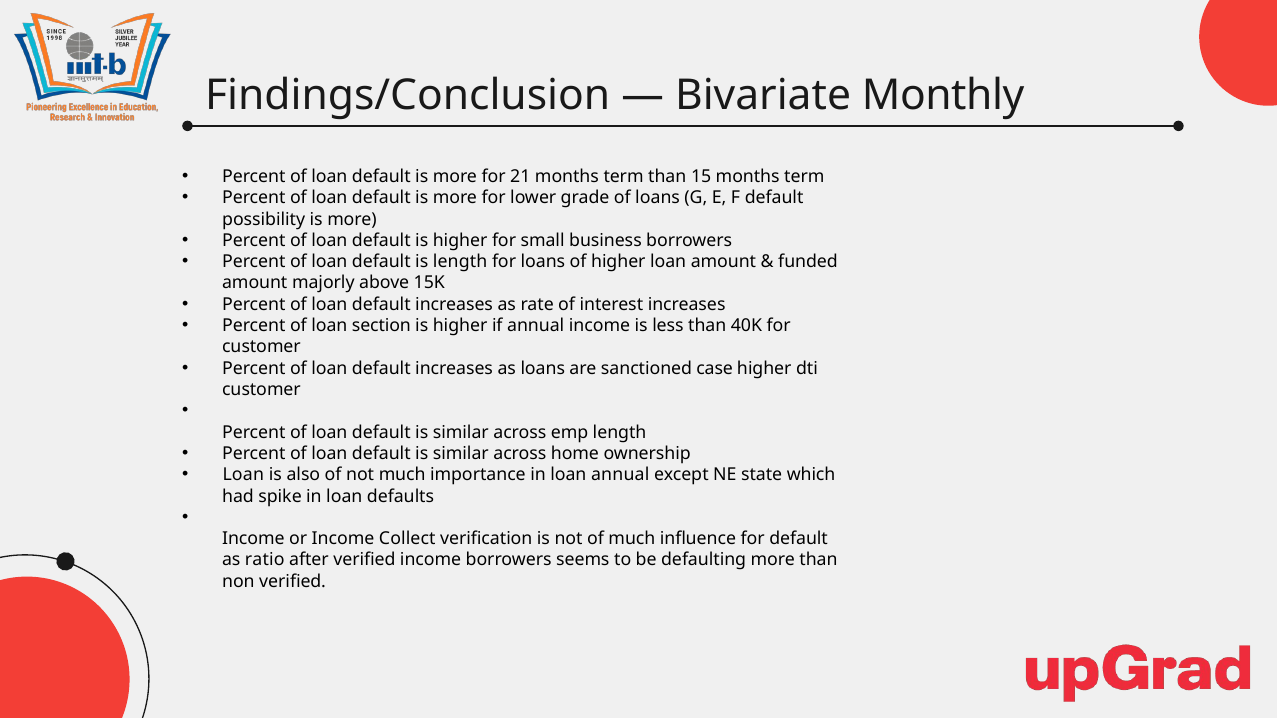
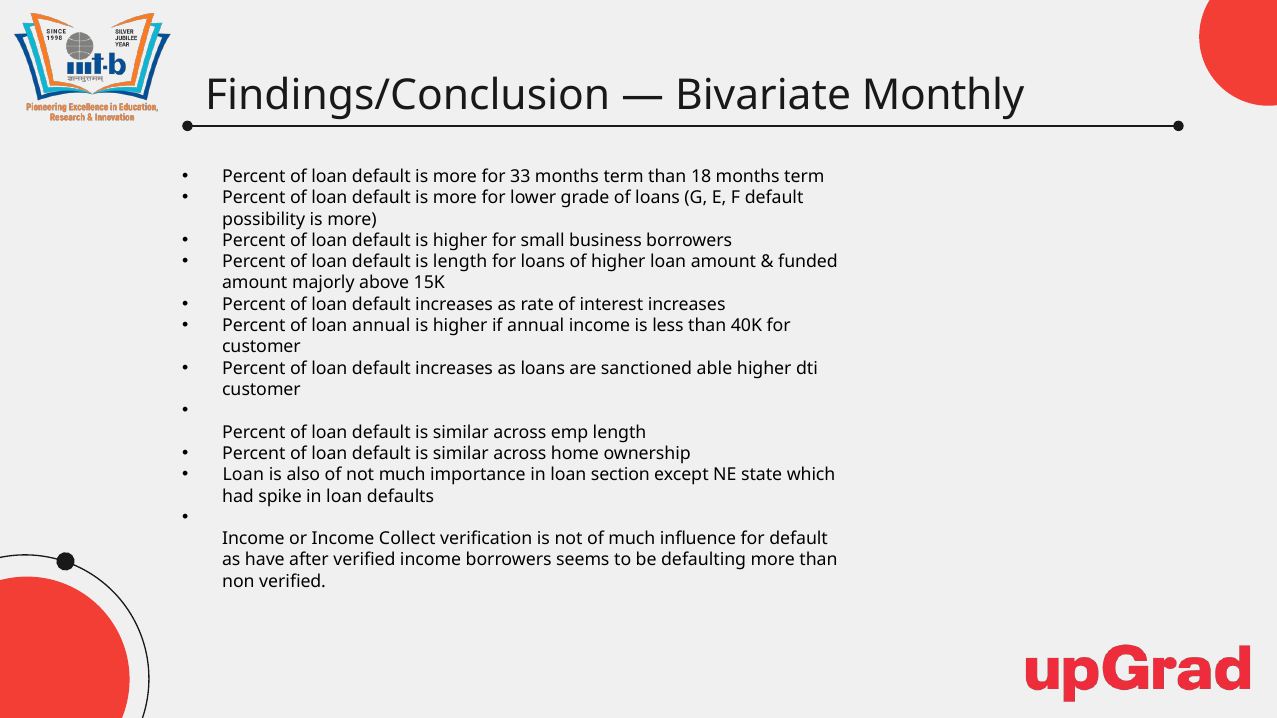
21: 21 -> 33
15: 15 -> 18
loan section: section -> annual
case: case -> able
loan annual: annual -> section
ratio: ratio -> have
